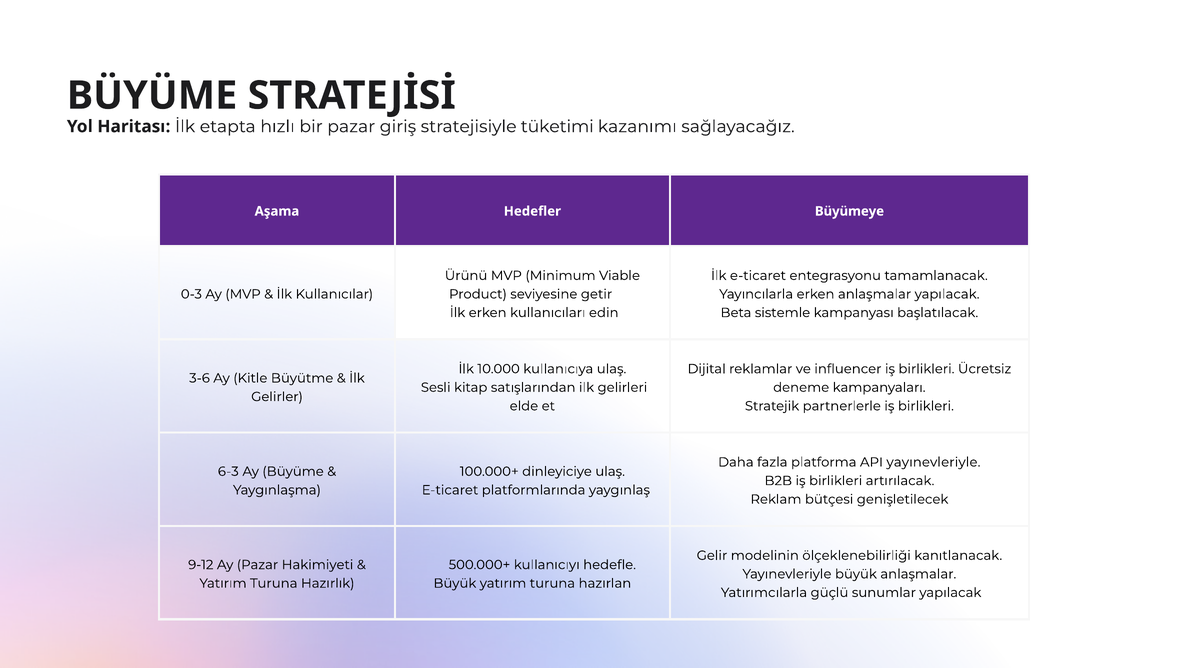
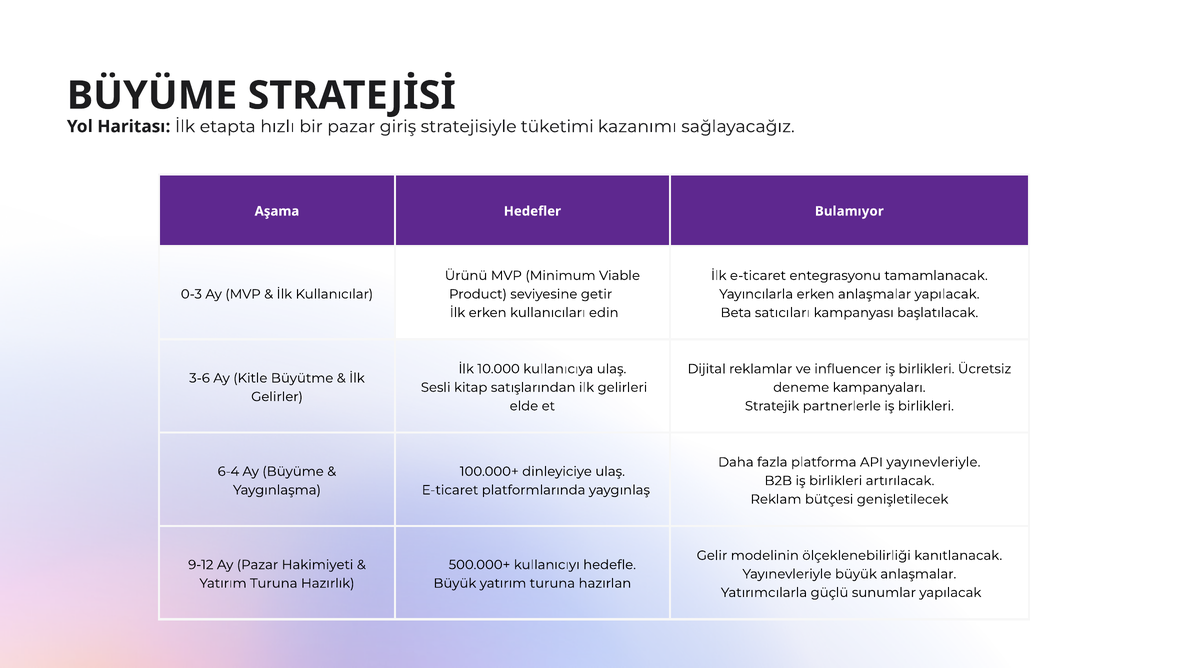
Büyümeye: Büyümeye -> Bulamıyor
sistemle: sistemle -> satıcıları
6-3: 6-3 -> 6-4
